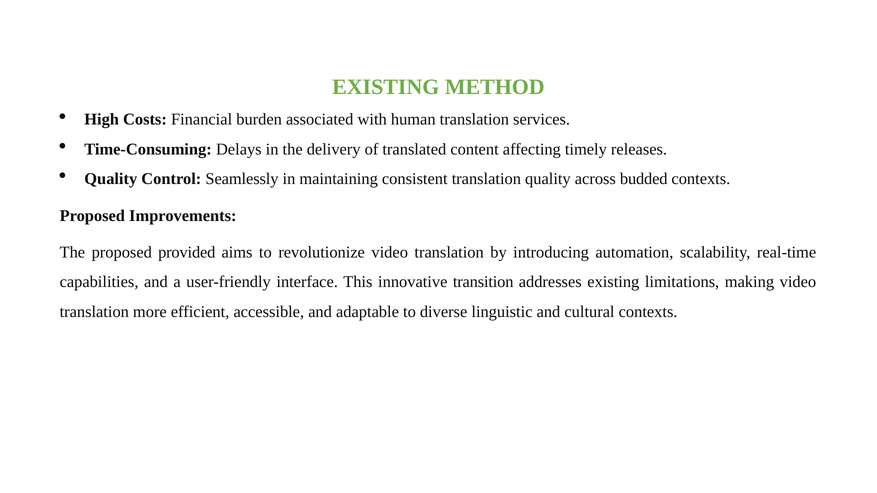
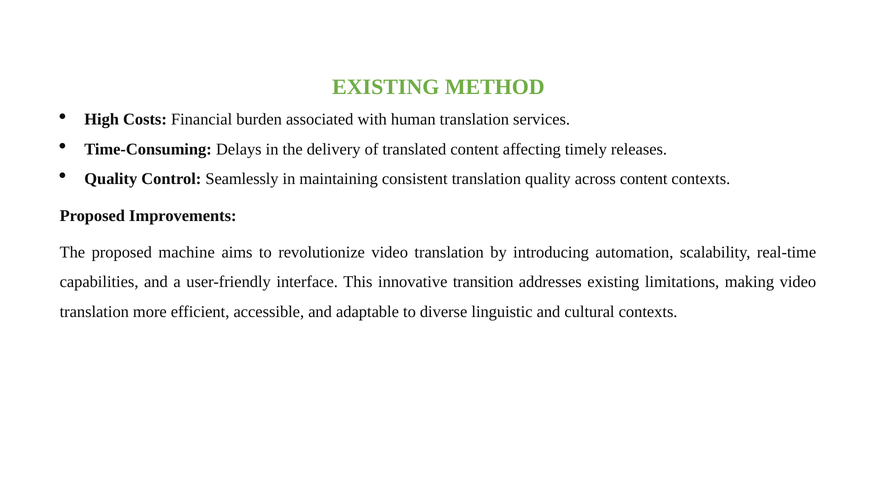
across budded: budded -> content
provided: provided -> machine
